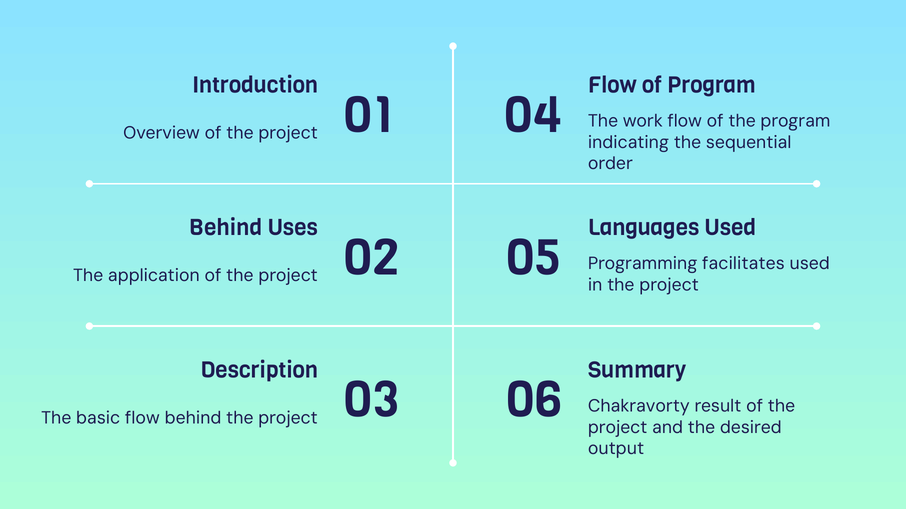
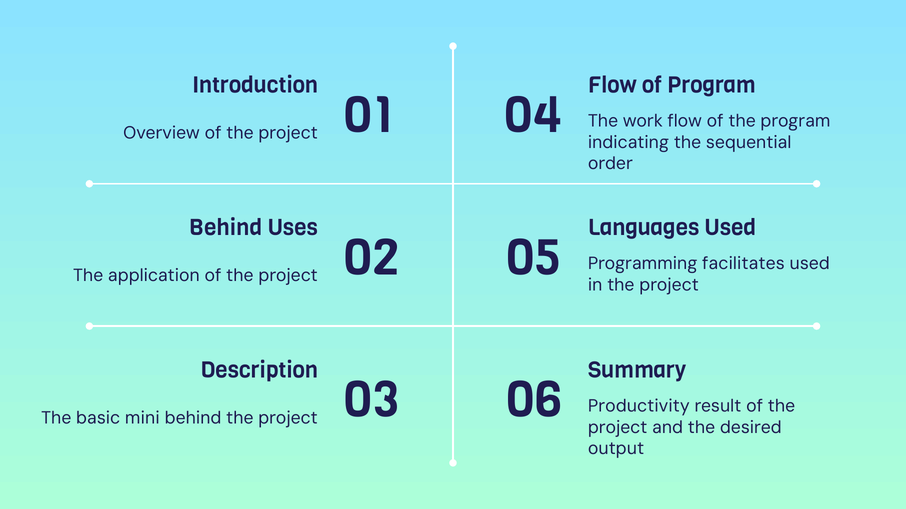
Chakravorty: Chakravorty -> Productivity
basic flow: flow -> mini
